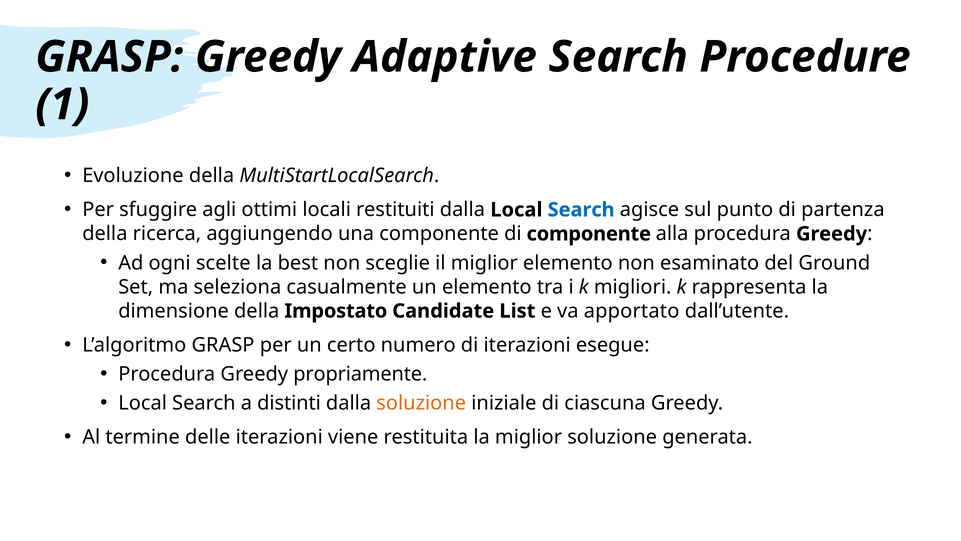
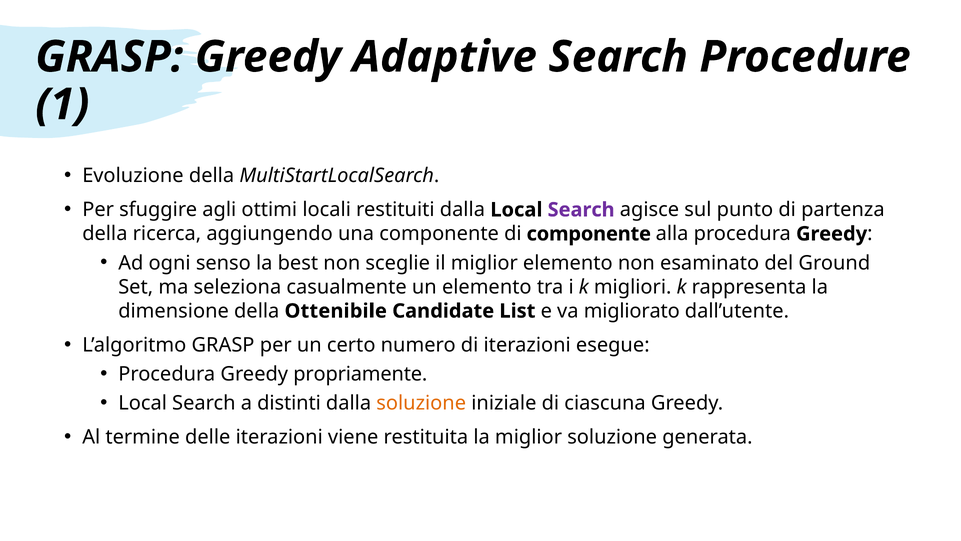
Search at (581, 210) colour: blue -> purple
scelte: scelte -> senso
Impostato: Impostato -> Ottenibile
apportato: apportato -> migliorato
